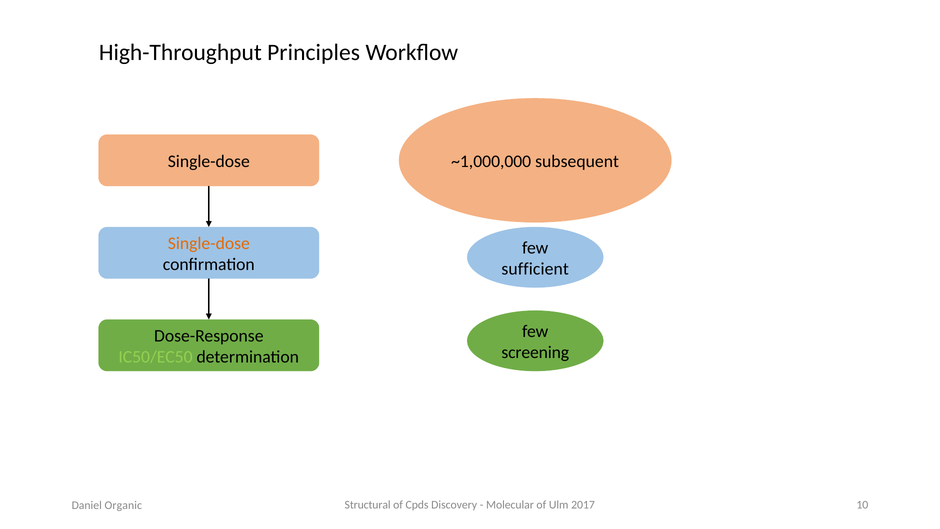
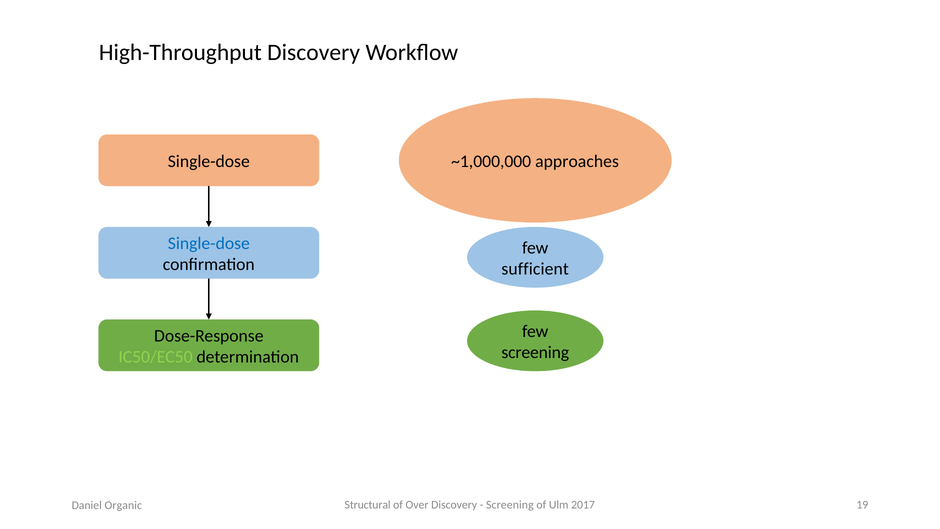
High-Throughput Principles: Principles -> Discovery
subsequent: subsequent -> approaches
Single-dose at (209, 243) colour: orange -> blue
Cpds: Cpds -> Over
Molecular at (510, 505): Molecular -> Screening
10: 10 -> 19
